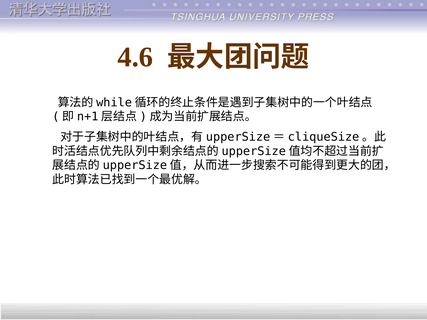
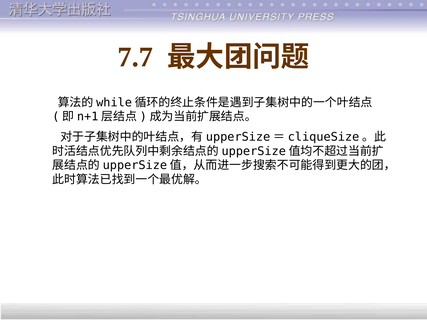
4.6: 4.6 -> 7.7
